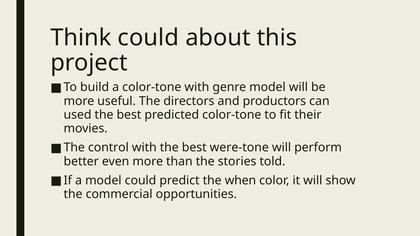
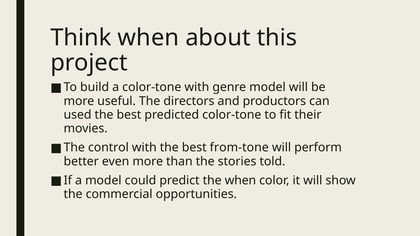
Think could: could -> when
were-tone: were-tone -> from-tone
